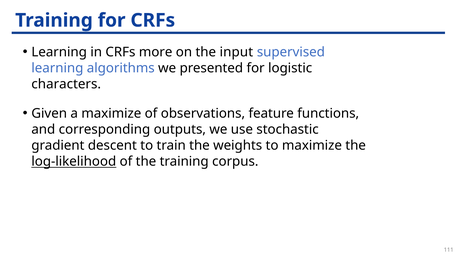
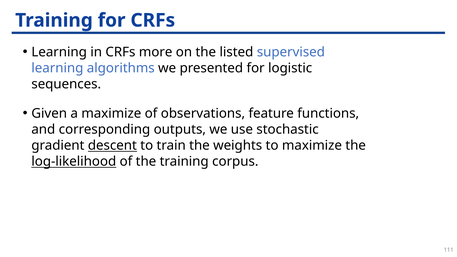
input: input -> listed
characters: characters -> sequences
descent underline: none -> present
